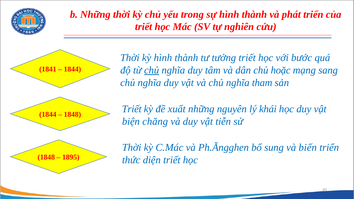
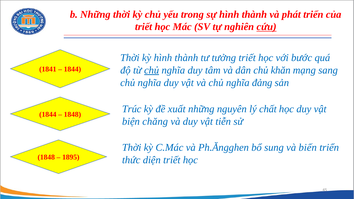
cứu underline: none -> present
hoặc: hoặc -> khăn
tham: tham -> đảng
Triết at (132, 109): Triết -> Trúc
khái: khái -> chất
